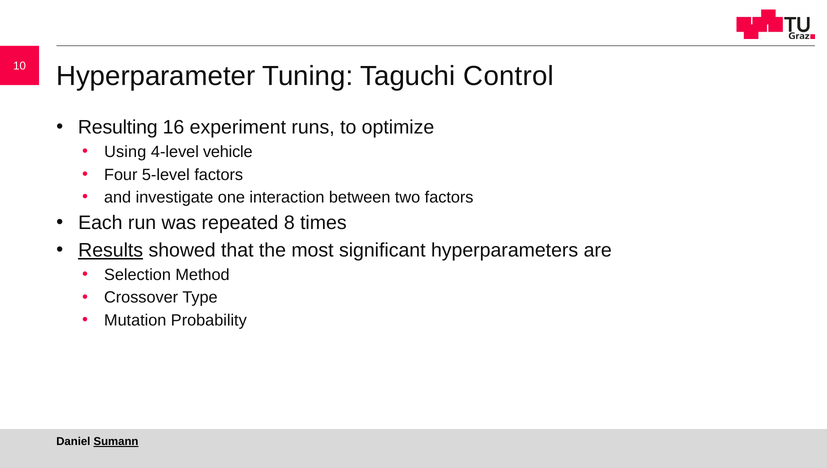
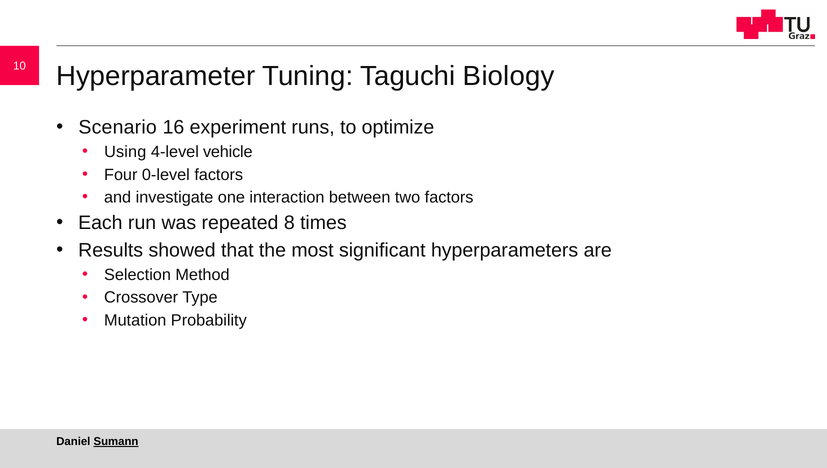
Control: Control -> Biology
Resulting: Resulting -> Scenario
5-level: 5-level -> 0-level
Results underline: present -> none
